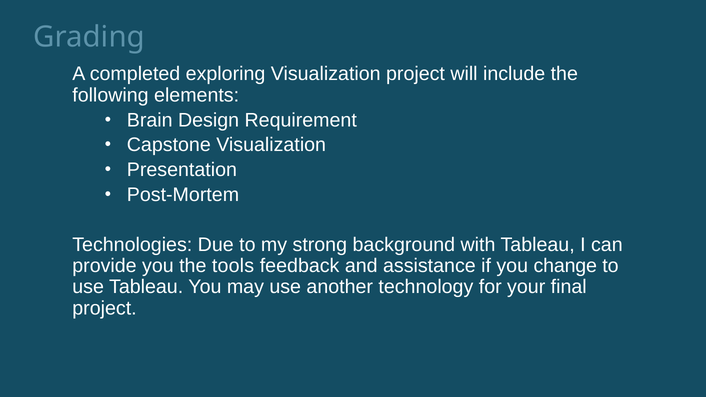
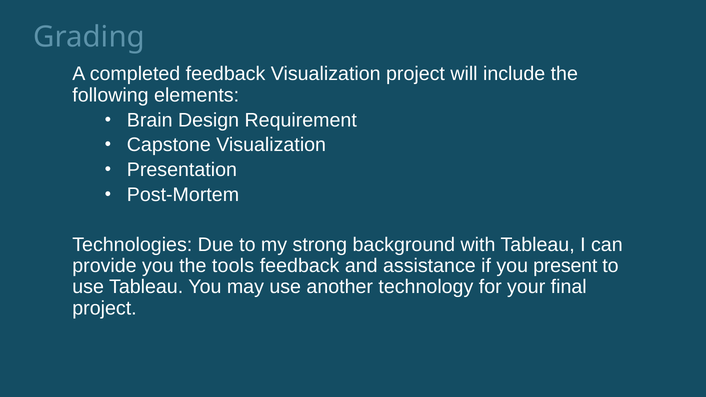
completed exploring: exploring -> feedback
change: change -> present
